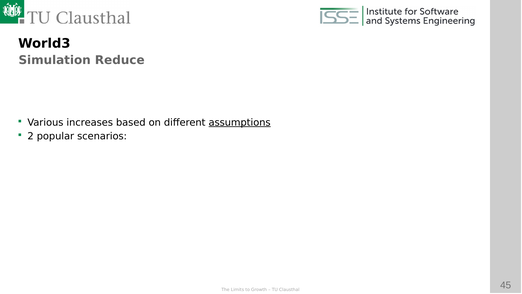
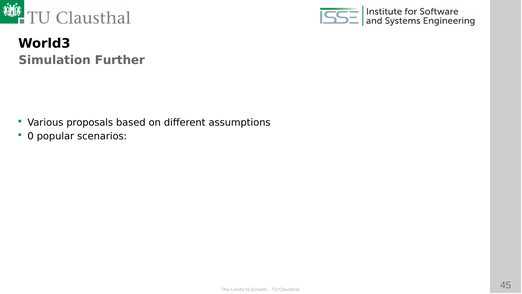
Reduce: Reduce -> Further
increases: increases -> proposals
assumptions underline: present -> none
2: 2 -> 0
